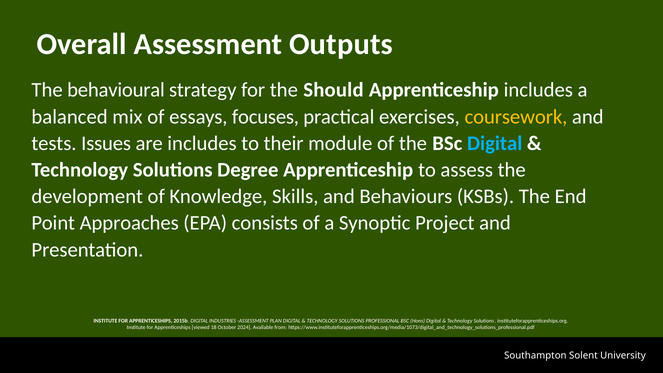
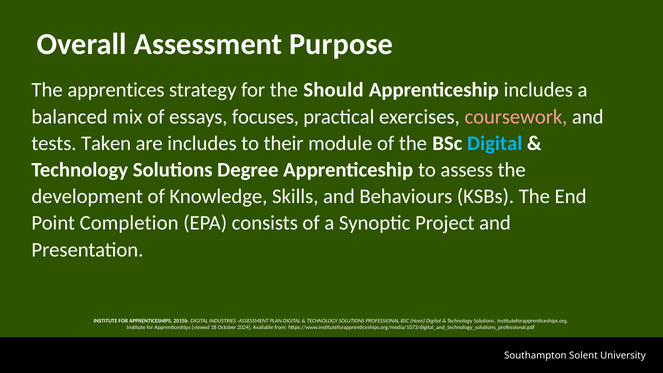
Outputs: Outputs -> Purpose
behavioural: behavioural -> apprentices
coursework colour: yellow -> pink
Issues: Issues -> Taken
Approaches: Approaches -> Completion
